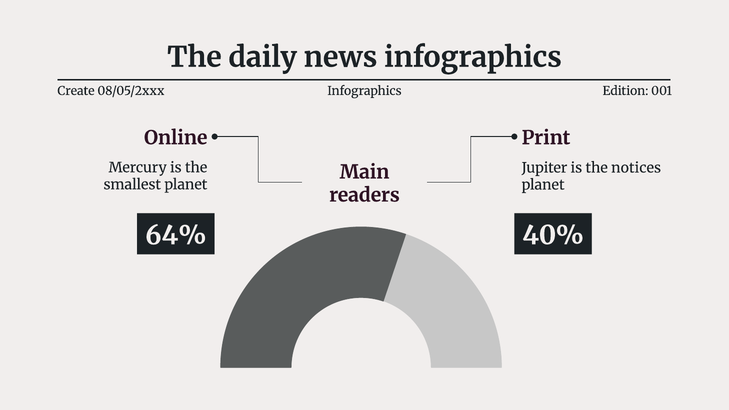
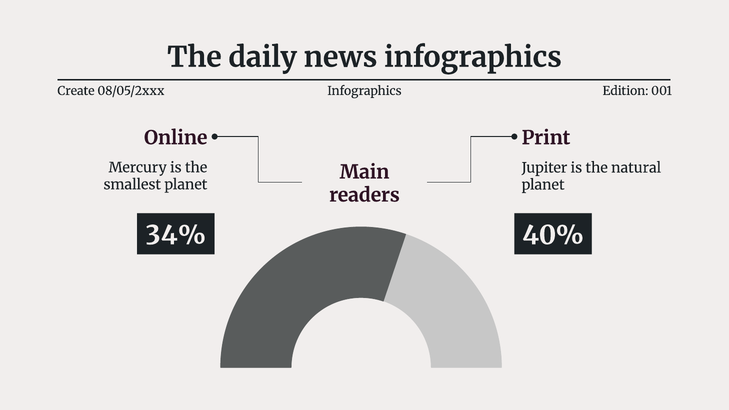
notices: notices -> natural
64%: 64% -> 34%
